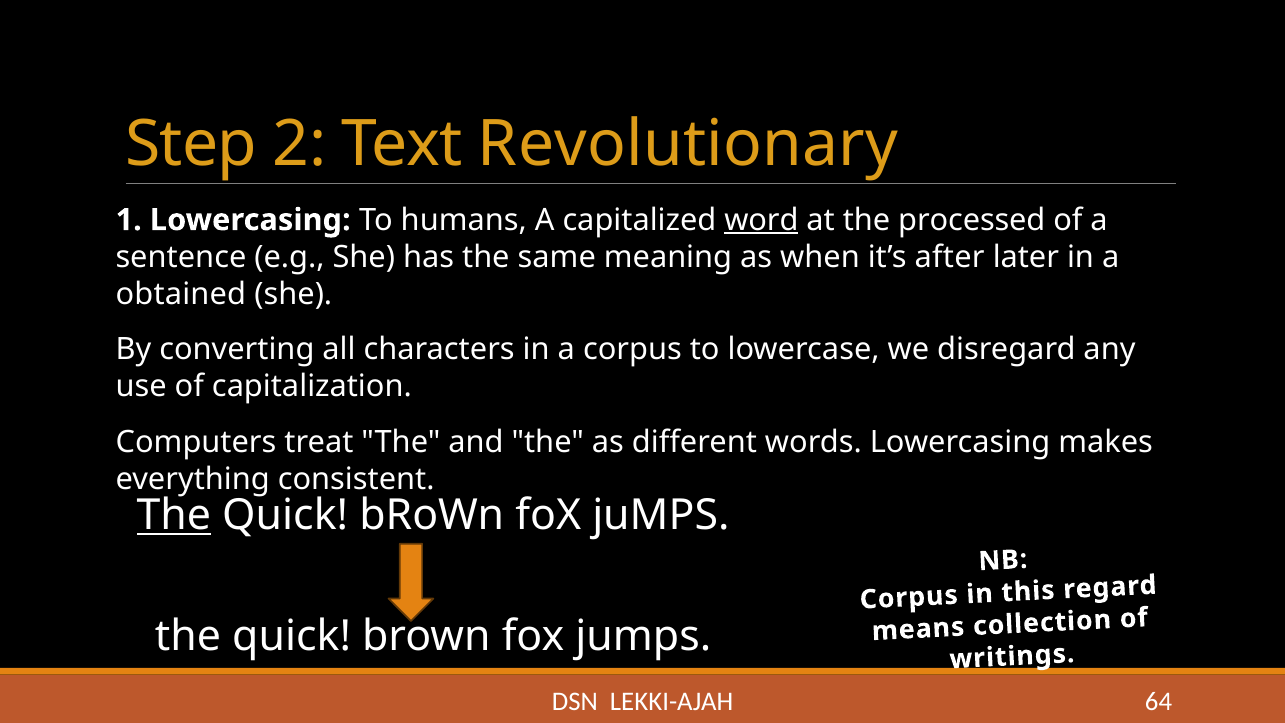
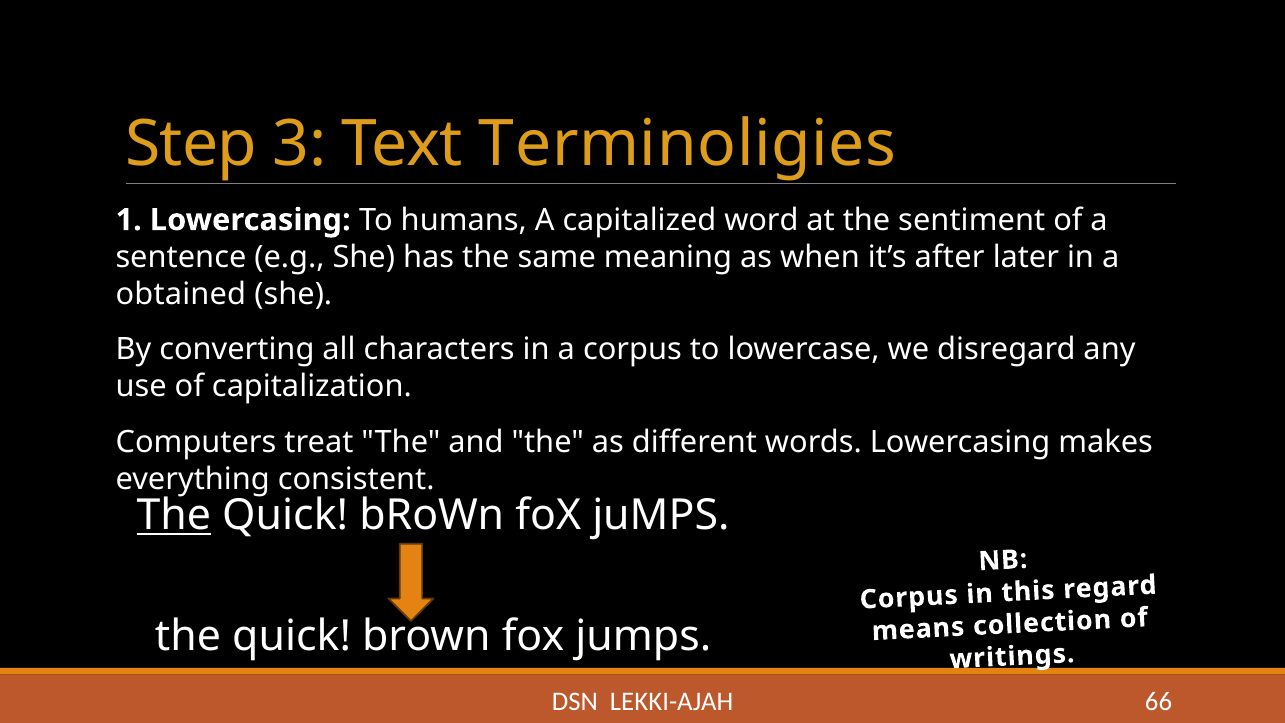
2: 2 -> 3
Revolutionary: Revolutionary -> Terminoligies
word underline: present -> none
processed: processed -> sentiment
64: 64 -> 66
